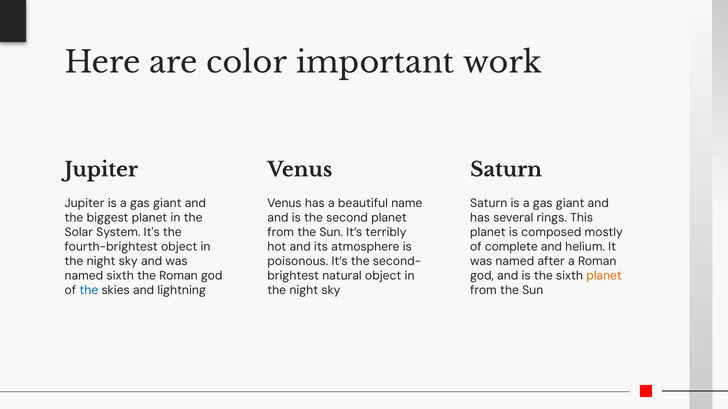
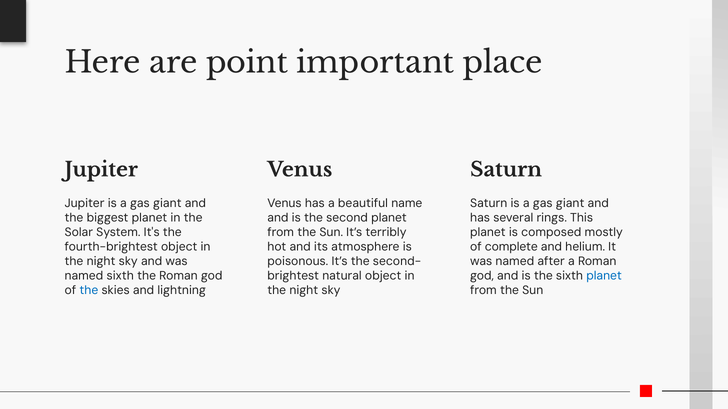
color: color -> point
work: work -> place
planet at (604, 276) colour: orange -> blue
